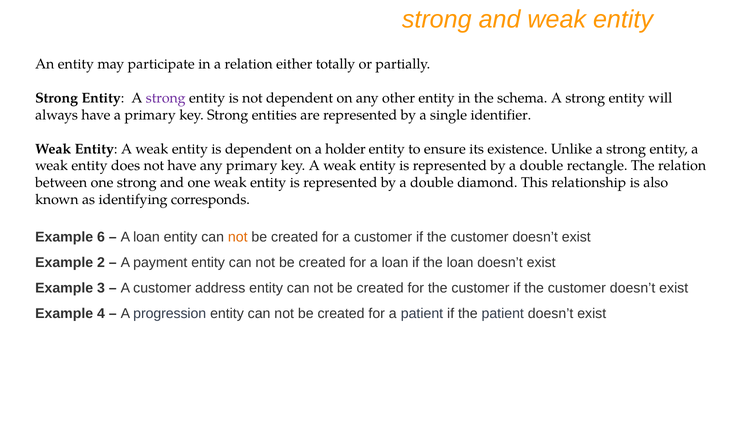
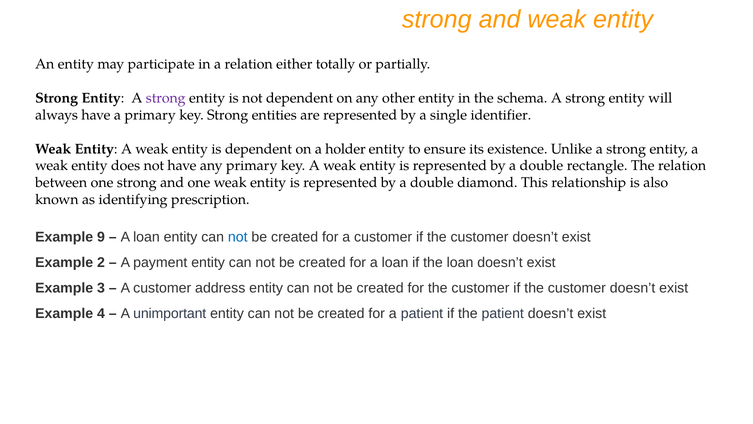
corresponds: corresponds -> prescription
6: 6 -> 9
not at (238, 237) colour: orange -> blue
progression: progression -> unimportant
